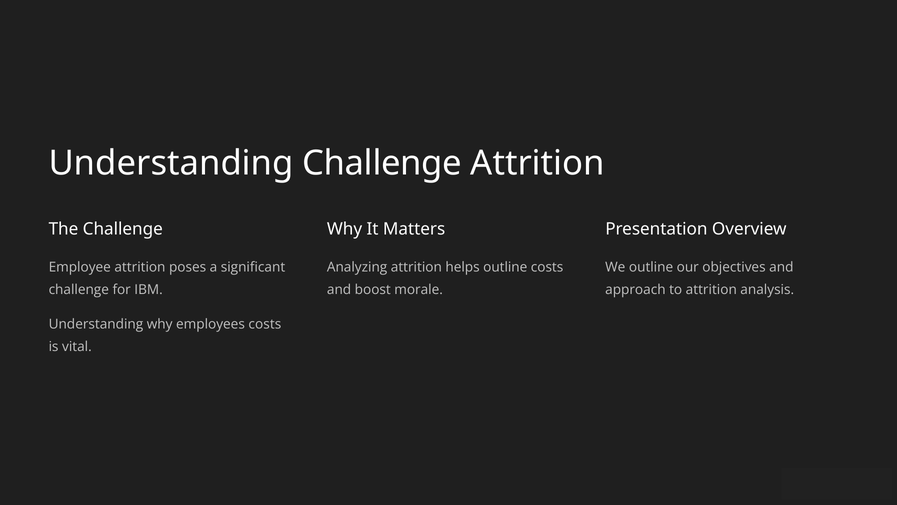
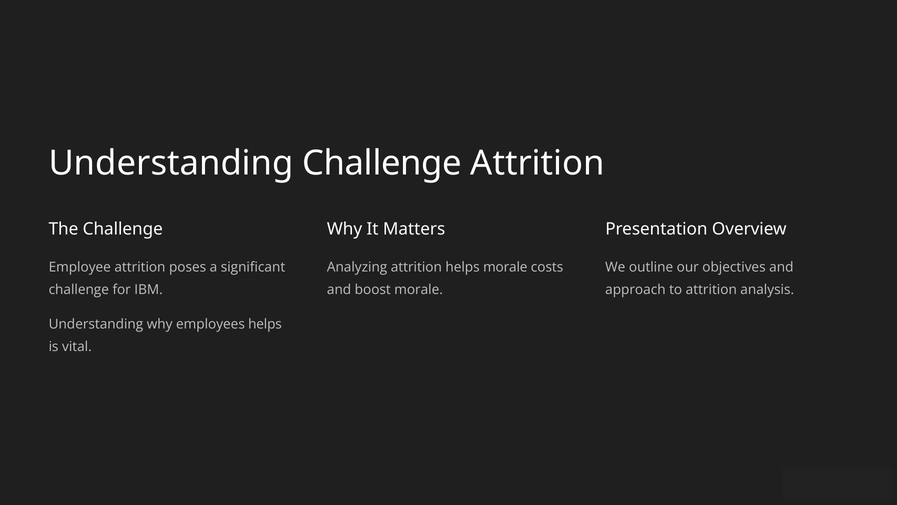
helps outline: outline -> morale
employees costs: costs -> helps
